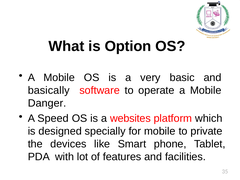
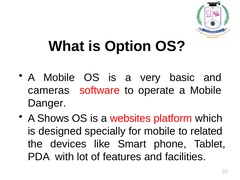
basically: basically -> cameras
Speed: Speed -> Shows
private: private -> related
